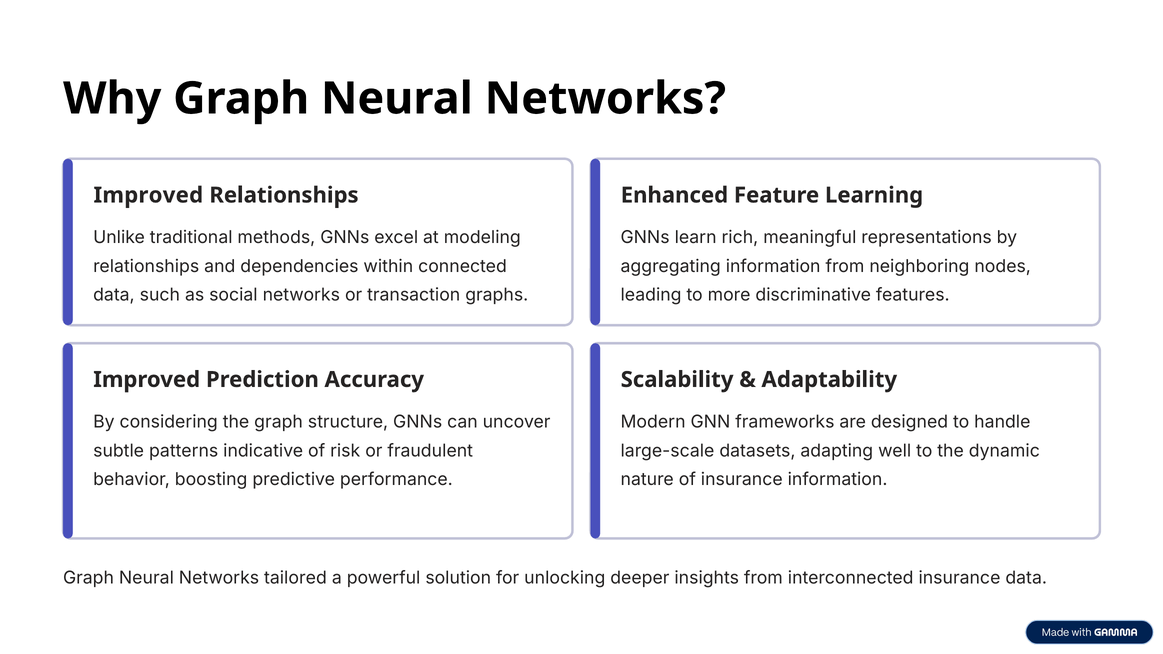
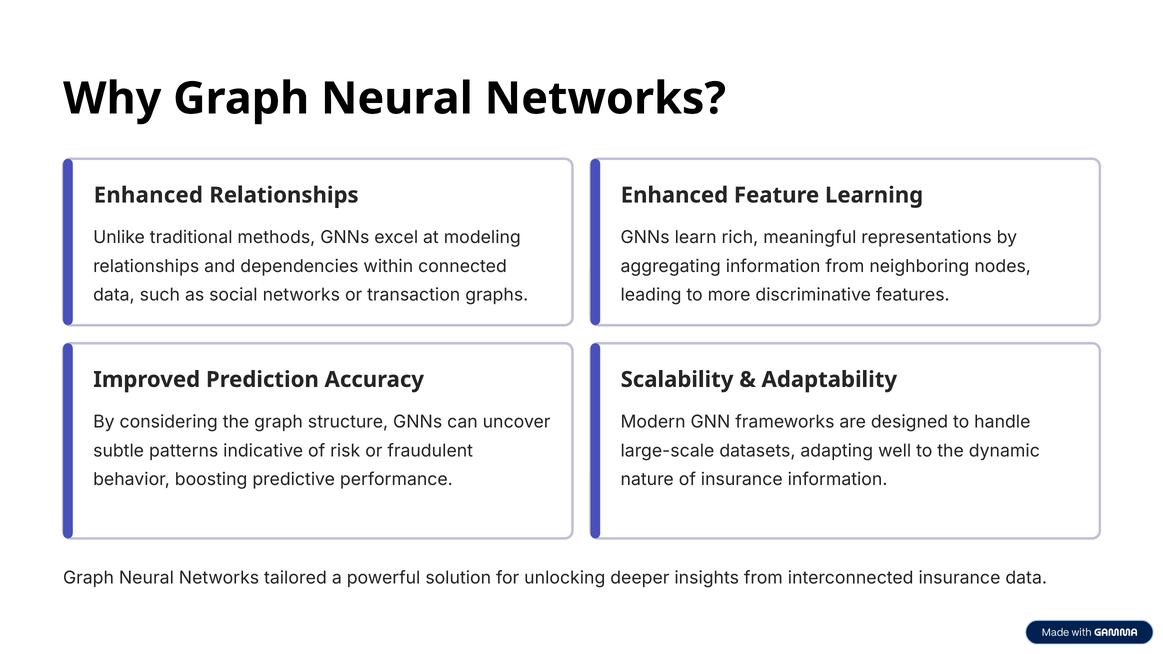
Improved at (148, 195): Improved -> Enhanced
